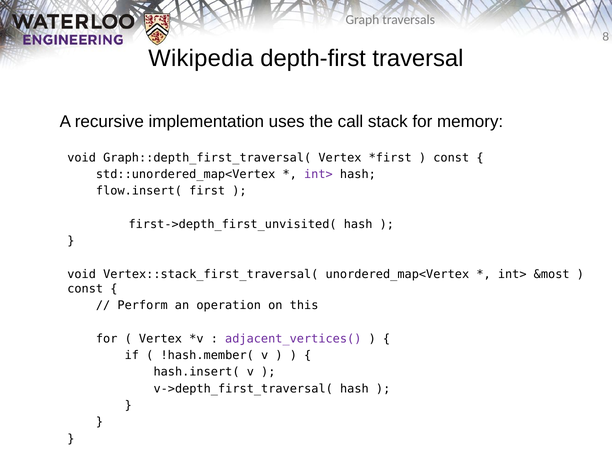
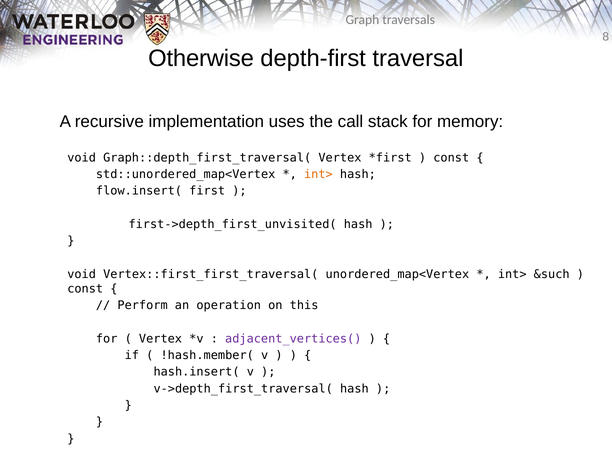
Wikipedia: Wikipedia -> Otherwise
int> at (318, 174) colour: purple -> orange
Vertex::stack_first_traversal(: Vertex::stack_first_traversal( -> Vertex::first_first_traversal(
&most: &most -> &such
